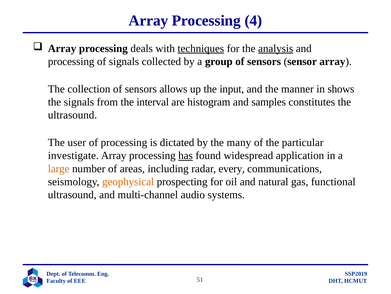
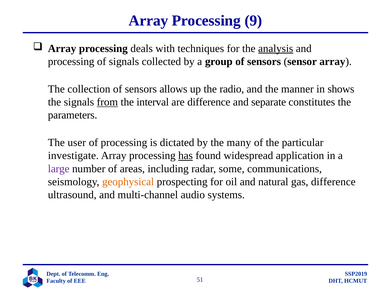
4: 4 -> 9
techniques underline: present -> none
input: input -> radio
from underline: none -> present
are histogram: histogram -> difference
samples: samples -> separate
ultrasound at (72, 115): ultrasound -> parameters
large colour: orange -> purple
every: every -> some
gas functional: functional -> difference
